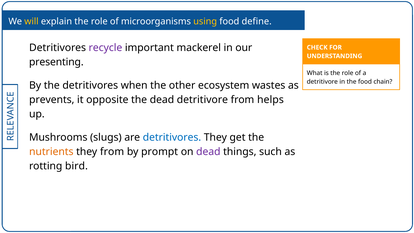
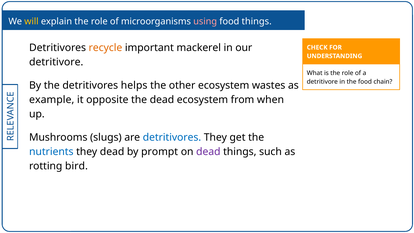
using colour: yellow -> pink
food define: define -> things
recycle colour: purple -> orange
presenting at (56, 62): presenting -> detritivore
when: when -> helps
prevents: prevents -> example
dead detritivore: detritivore -> ecosystem
helps: helps -> when
nutrients colour: orange -> blue
they from: from -> dead
